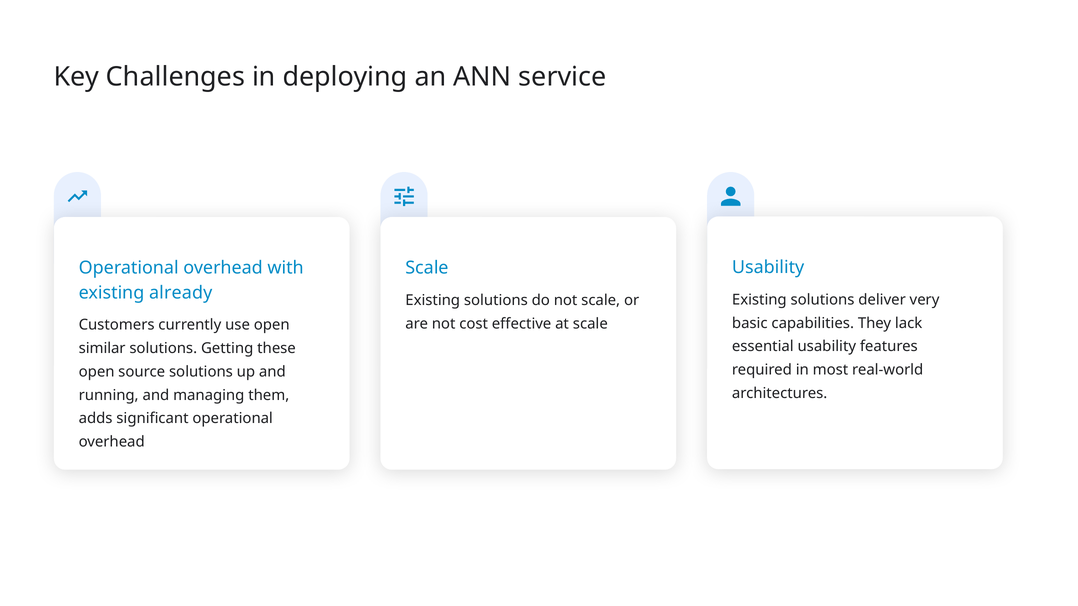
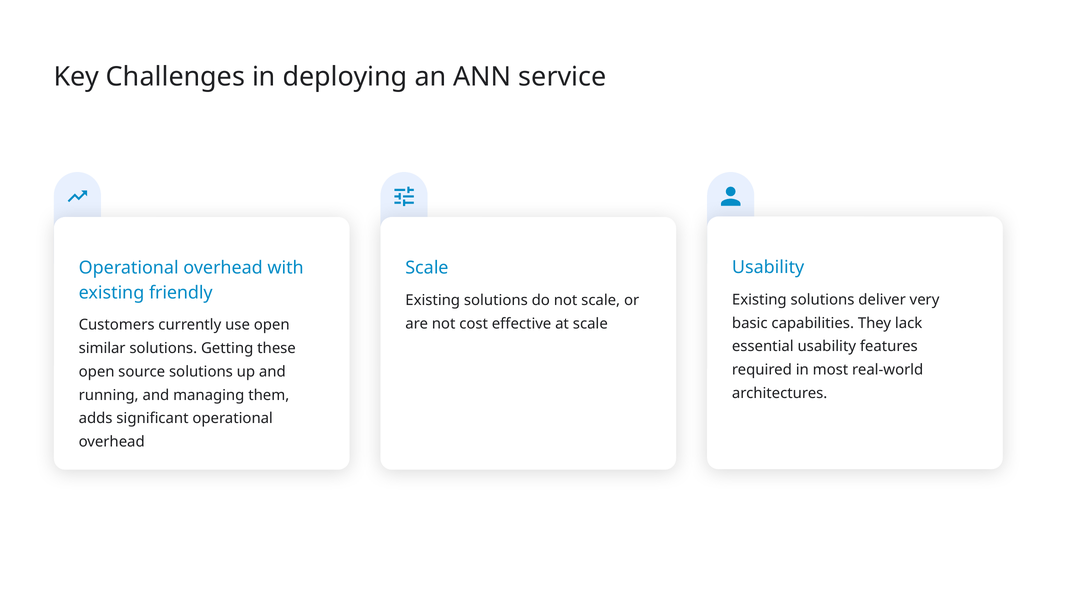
already: already -> friendly
